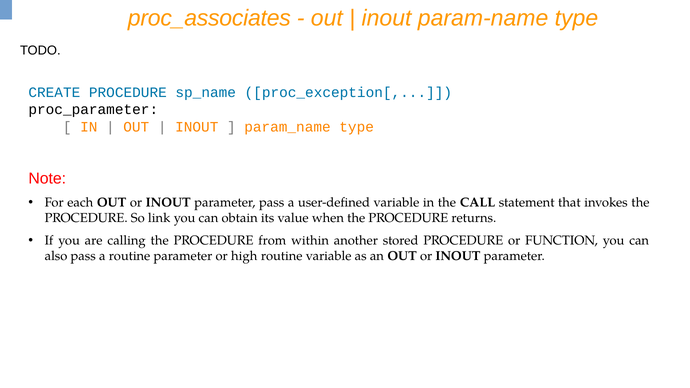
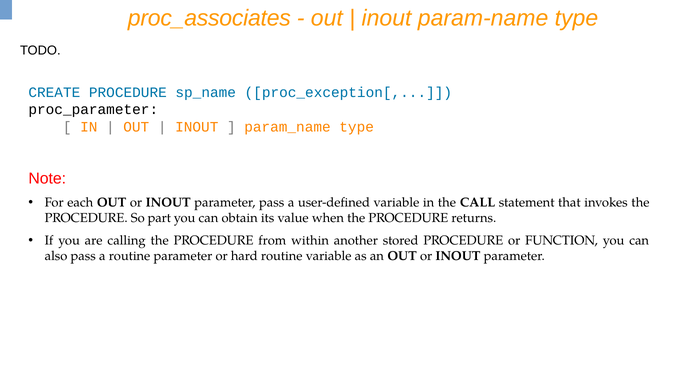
link: link -> part
high: high -> hard
